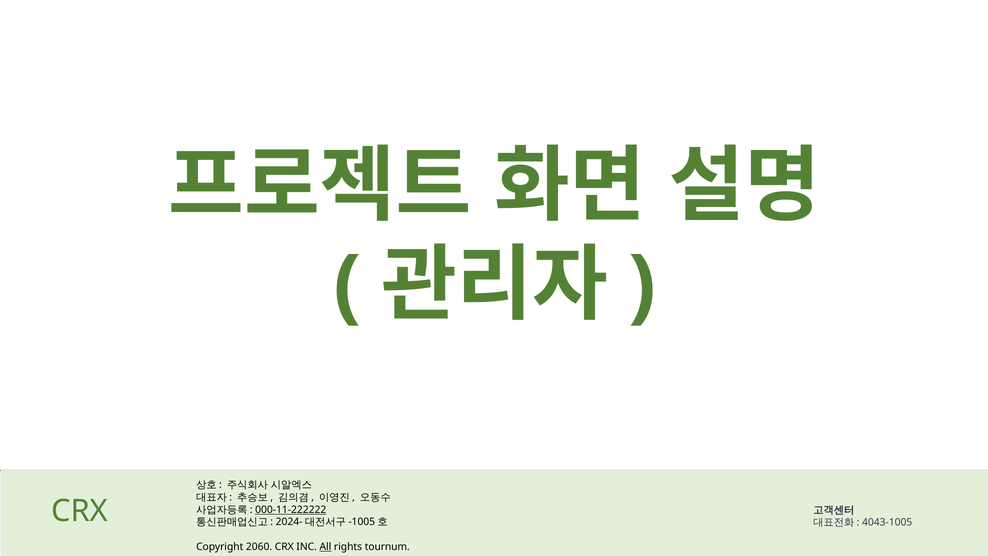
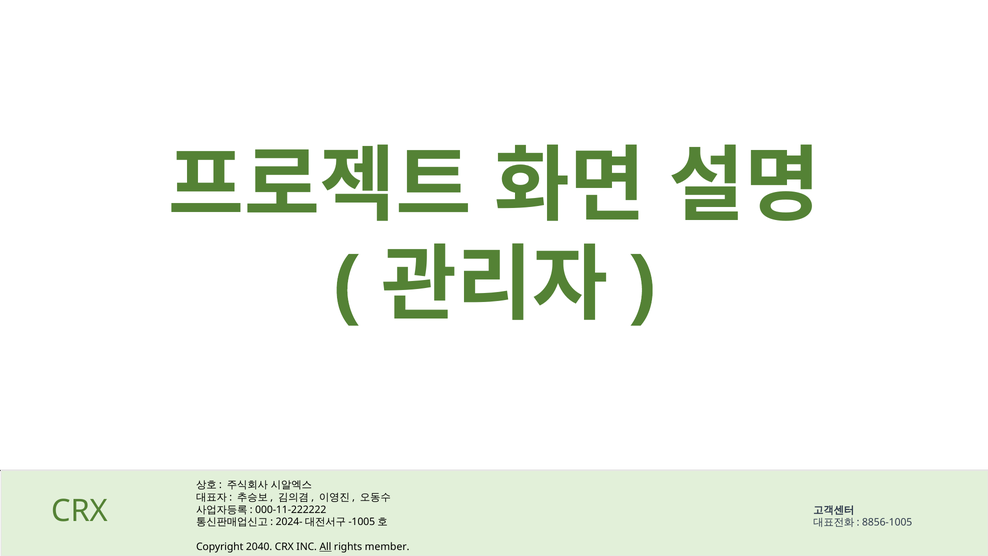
000-11-222222 underline: present -> none
4043-1005: 4043-1005 -> 8856-1005
2060: 2060 -> 2040
tournum: tournum -> member
